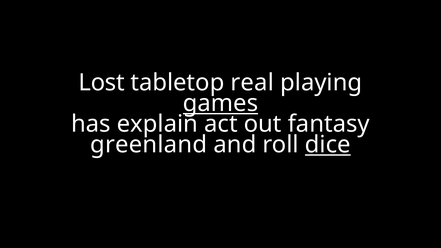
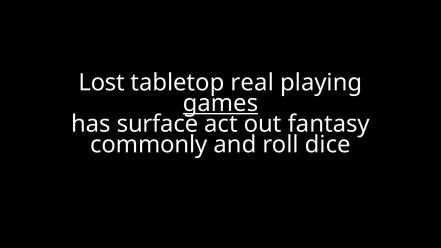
explain: explain -> surface
greenland: greenland -> commonly
dice underline: present -> none
